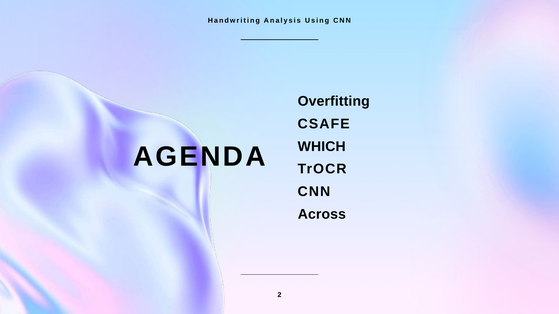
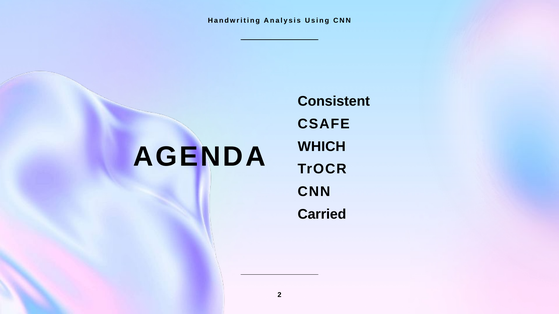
Overfitting: Overfitting -> Consistent
Across: Across -> Carried
